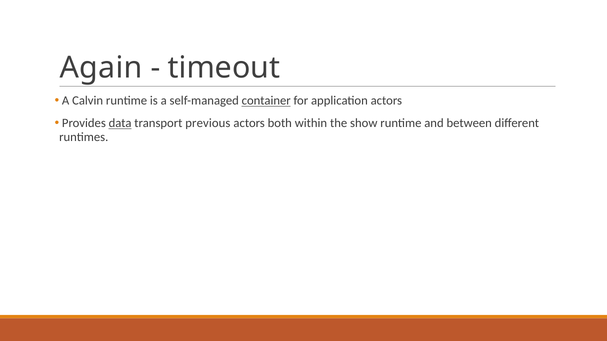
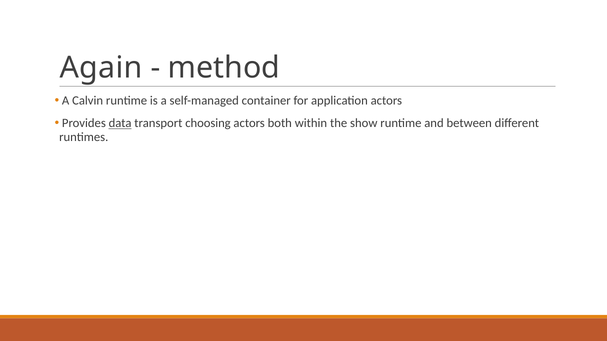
timeout: timeout -> method
container underline: present -> none
previous: previous -> choosing
